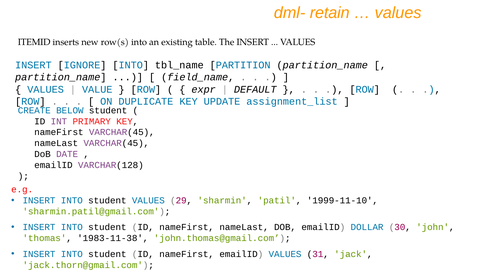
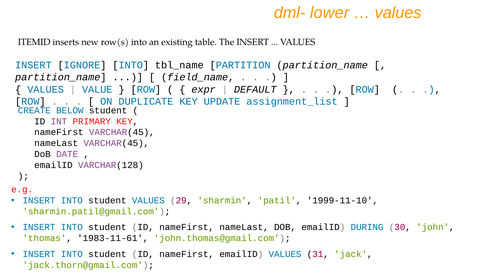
retain: retain -> lower
DOLLAR: DOLLAR -> DURING
1983-11-38: 1983-11-38 -> 1983-11-61
